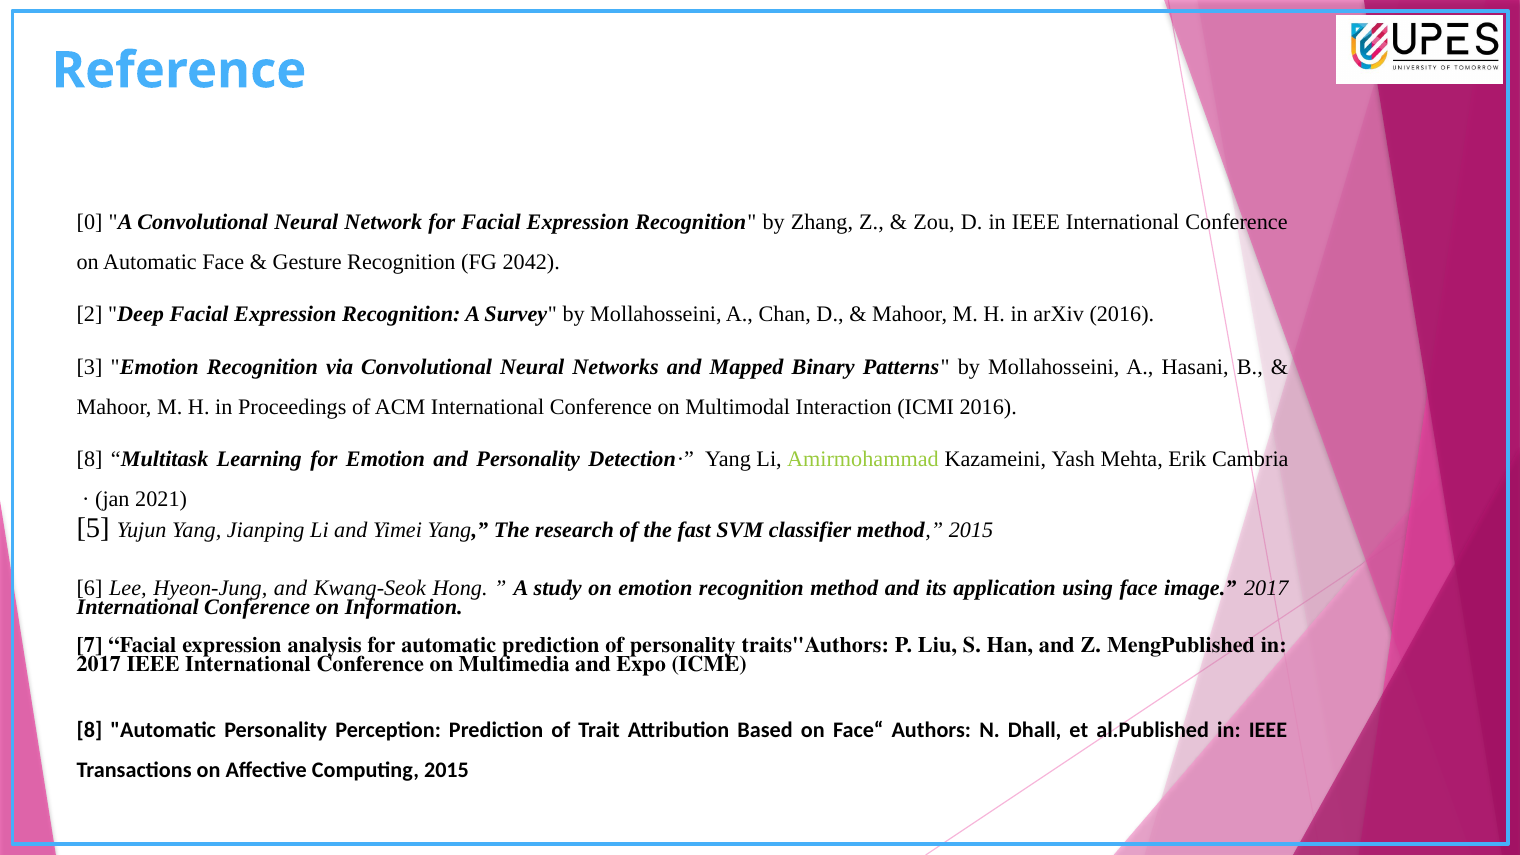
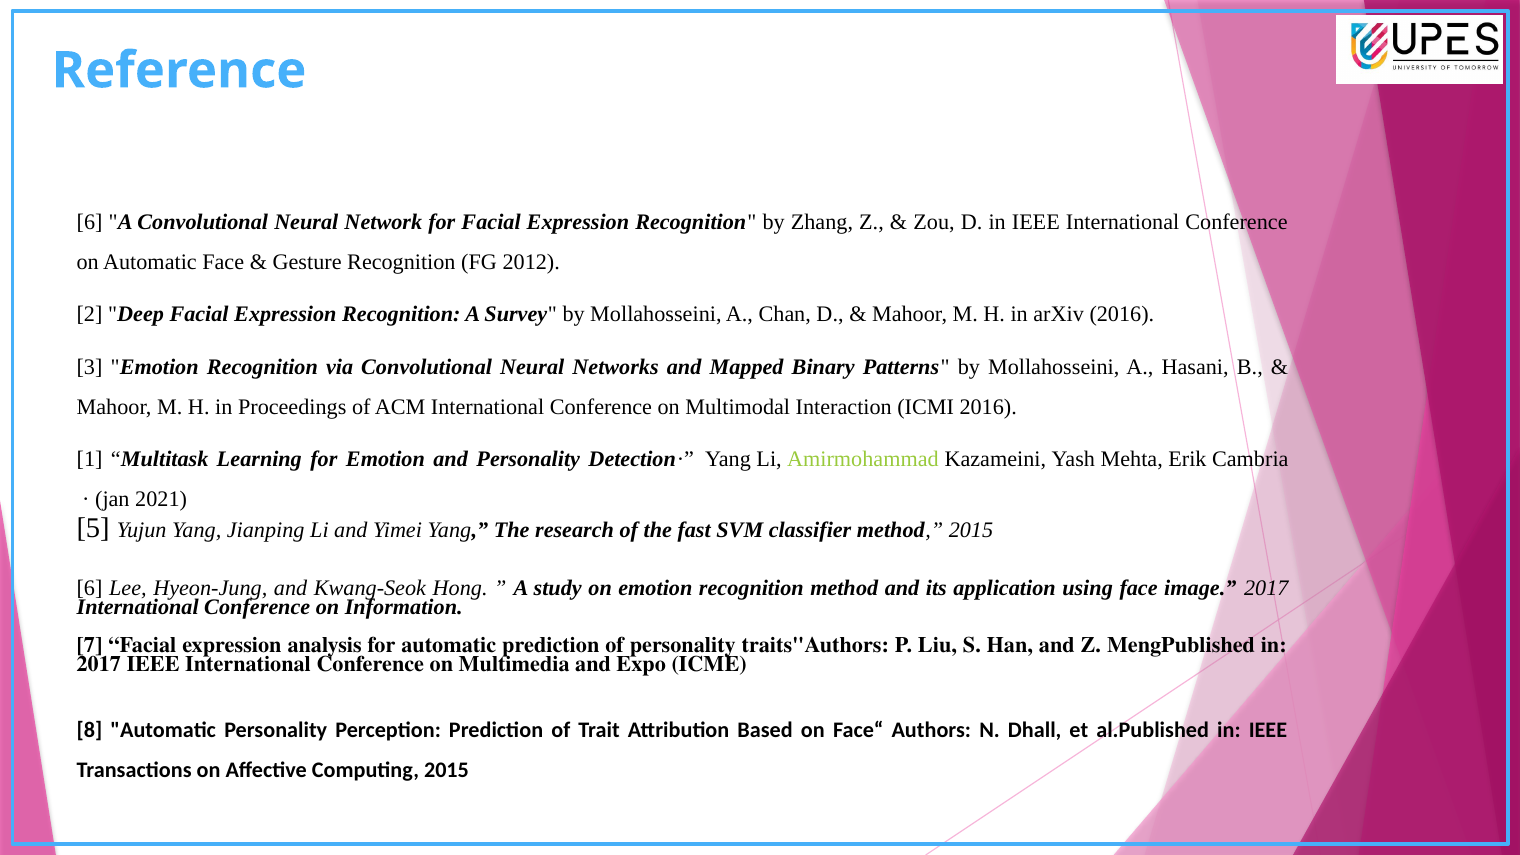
0 at (90, 222): 0 -> 6
2042: 2042 -> 2012
8 at (90, 460): 8 -> 1
